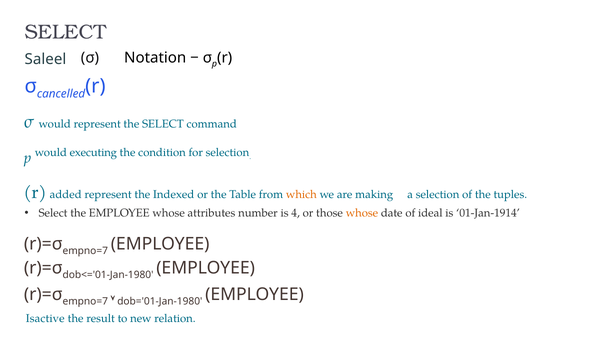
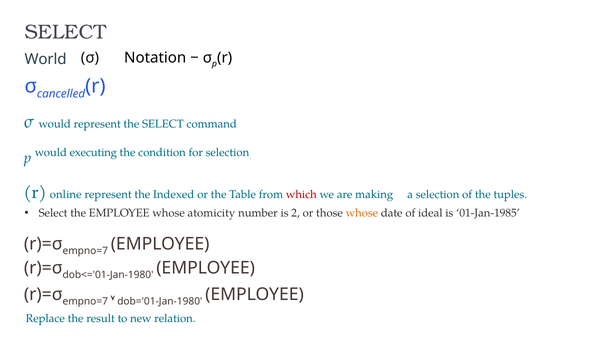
Saleel: Saleel -> World
added: added -> online
which colour: orange -> red
attributes: attributes -> atomicity
4: 4 -> 2
01-Jan-1914: 01-Jan-1914 -> 01-Jan-1985
Isactive: Isactive -> Replace
